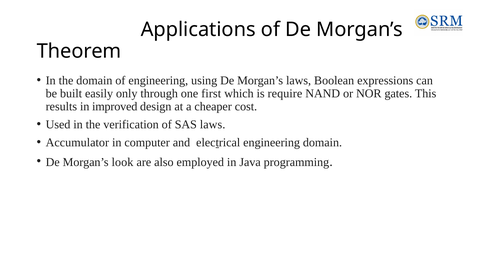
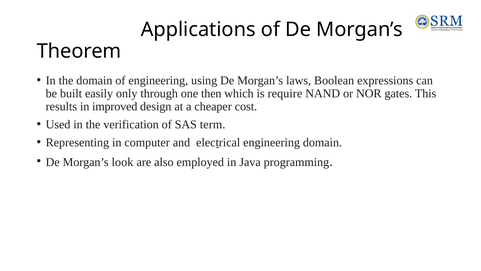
first: first -> then
SAS laws: laws -> term
Accumulator: Accumulator -> Representing
